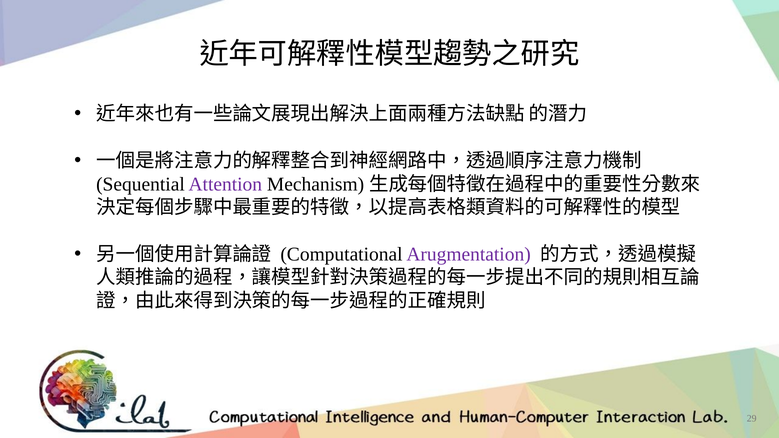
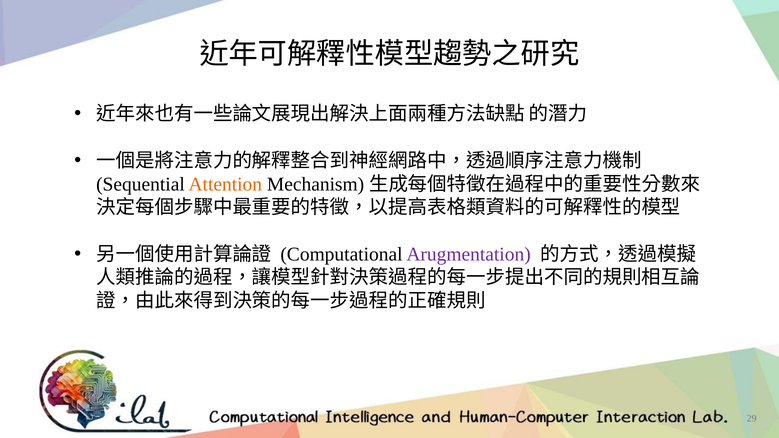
Attention colour: purple -> orange
